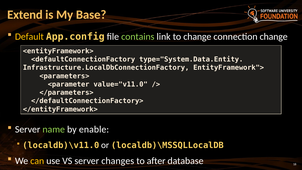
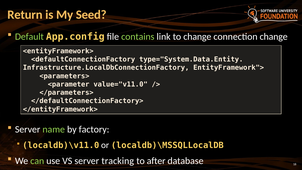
Extend: Extend -> Return
Base: Base -> Seed
Default colour: yellow -> light green
enable: enable -> factory
can colour: yellow -> light green
changes: changes -> tracking
